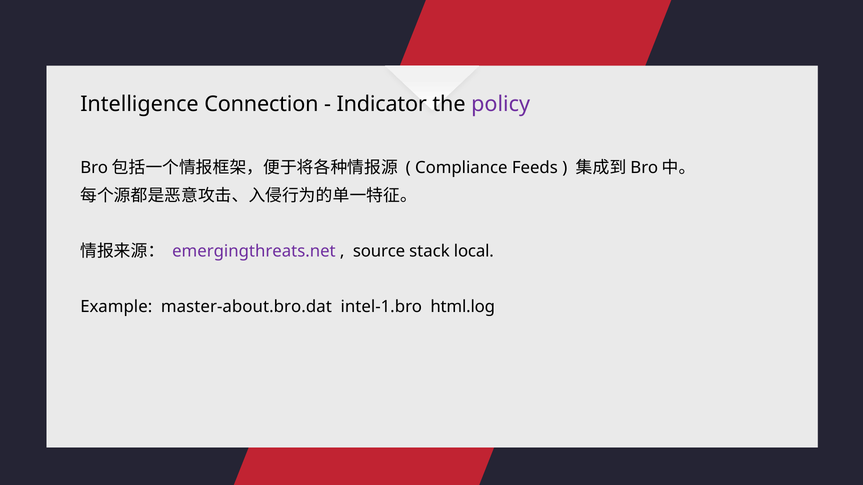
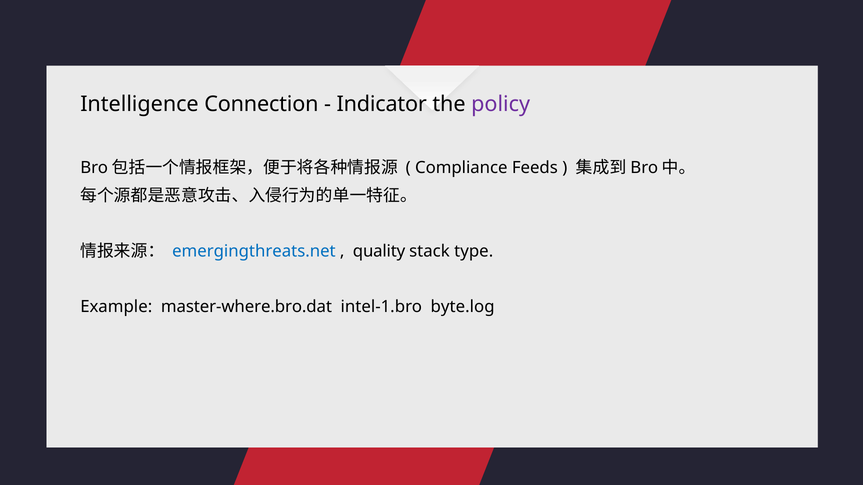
emergingthreats.net colour: purple -> blue
source: source -> quality
local: local -> type
master-about.bro.dat: master-about.bro.dat -> master-where.bro.dat
html.log: html.log -> byte.log
